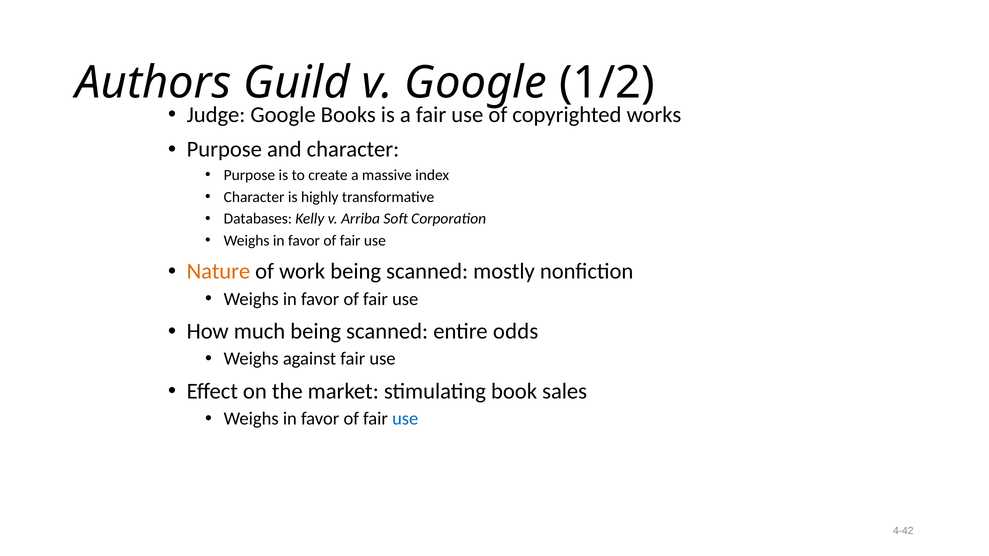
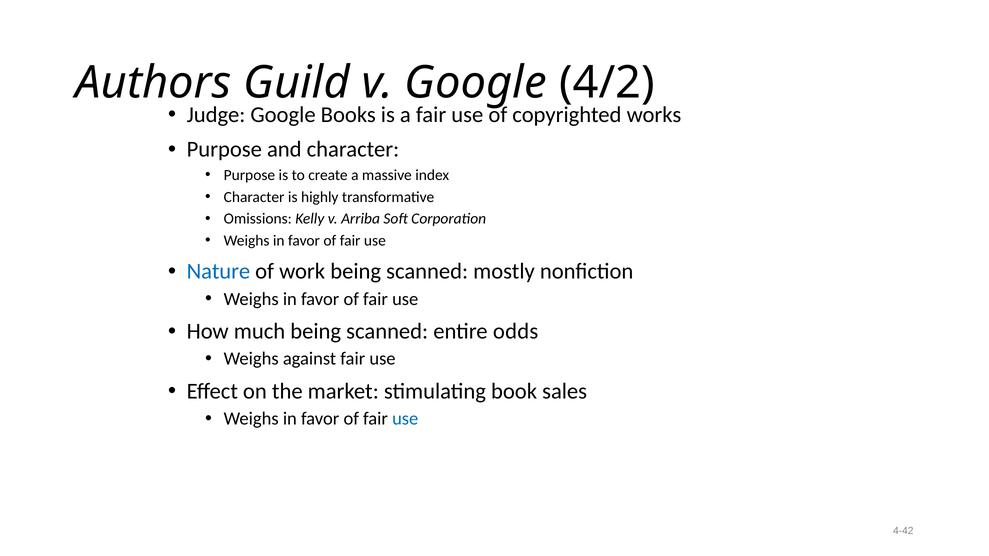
1/2: 1/2 -> 4/2
Databases: Databases -> Omissions
Nature colour: orange -> blue
